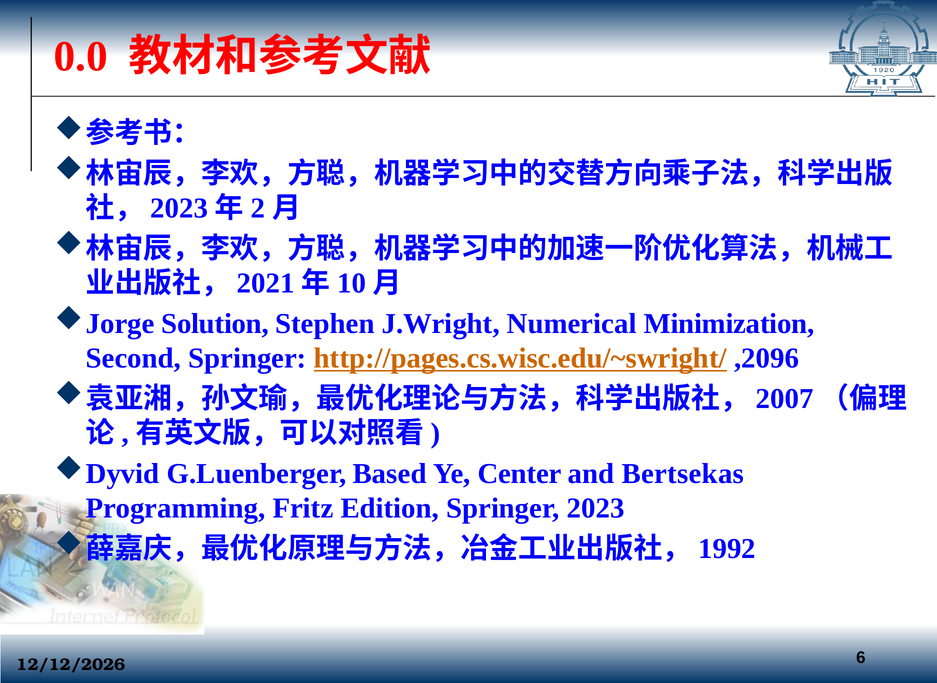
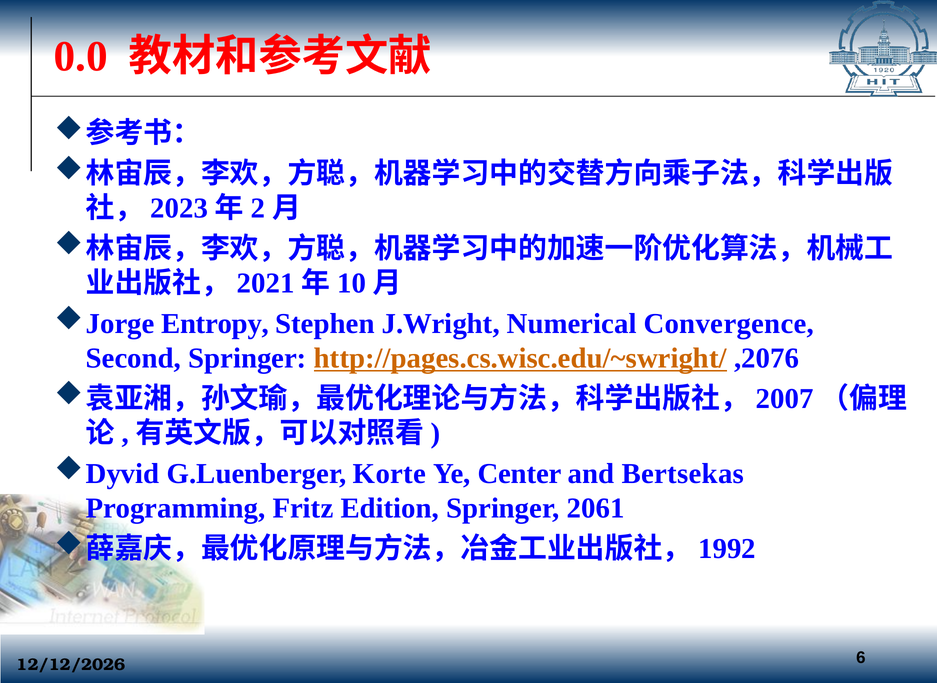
Solution: Solution -> Entropy
Minimization: Minimization -> Convergence
,2096: ,2096 -> ,2076
Based: Based -> Korte
2023: 2023 -> 2061
